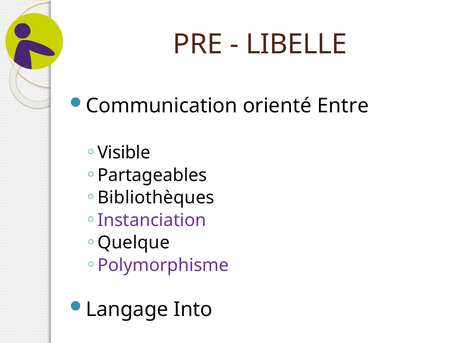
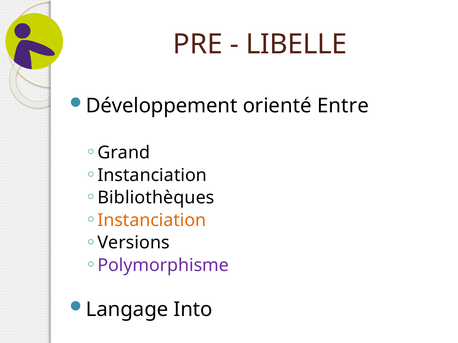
Communication: Communication -> Développement
Visible: Visible -> Grand
Partageables at (152, 175): Partageables -> Instanciation
Instanciation at (152, 221) colour: purple -> orange
Quelque: Quelque -> Versions
